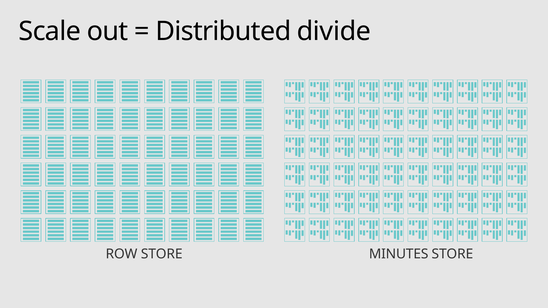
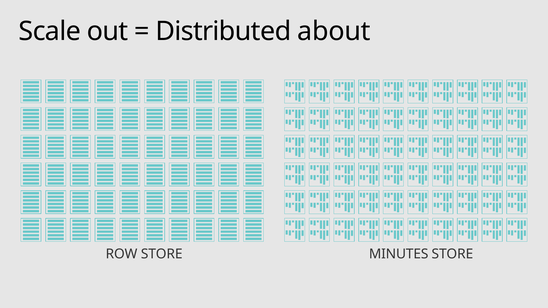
divide: divide -> about
